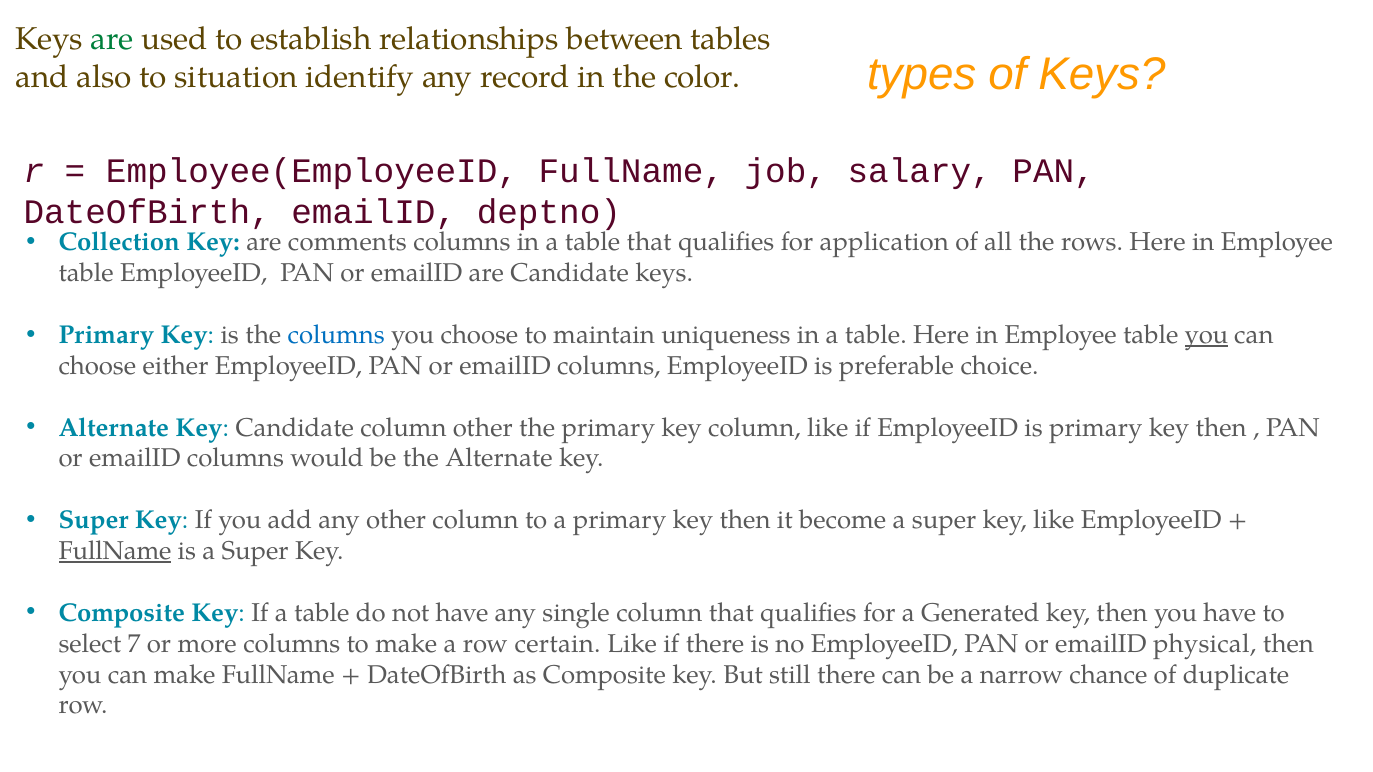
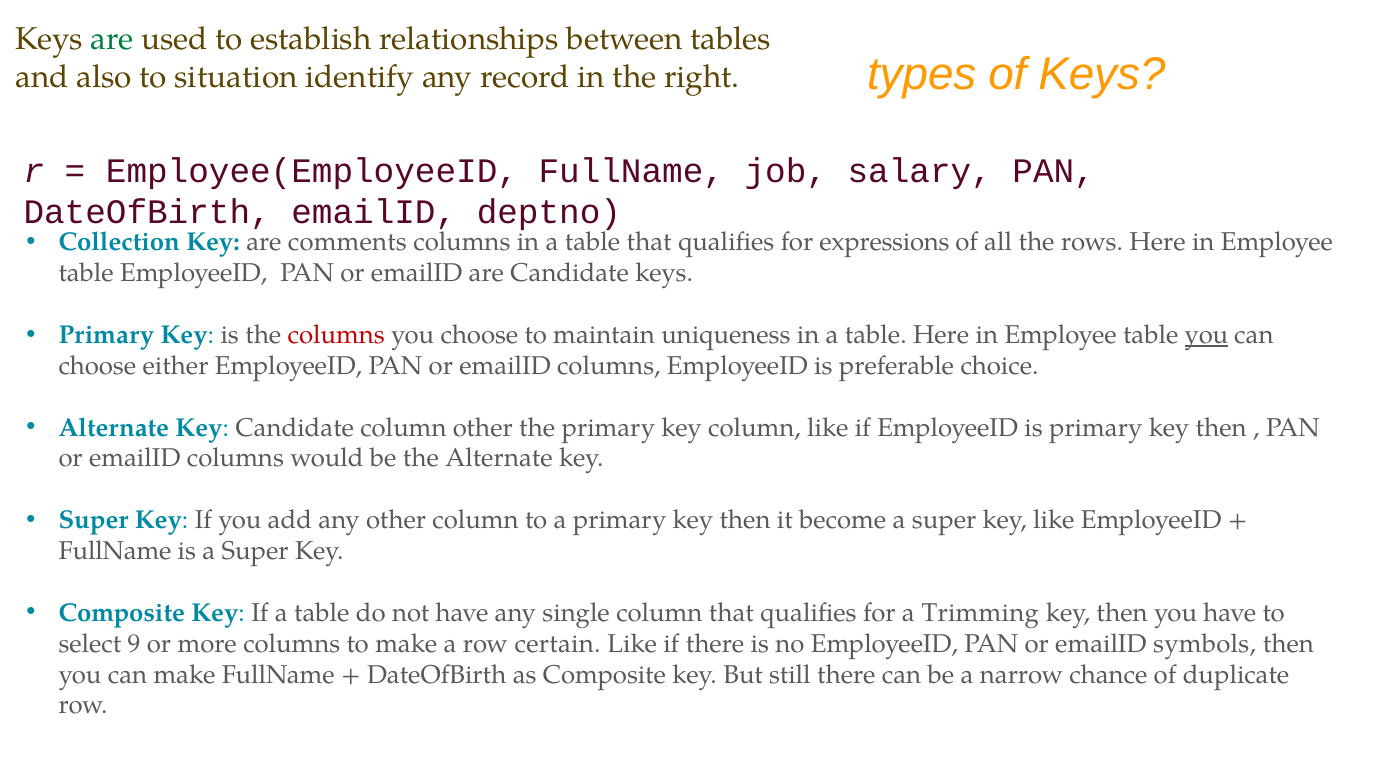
color: color -> right
application: application -> expressions
columns at (336, 335) colour: blue -> red
FullName at (115, 551) underline: present -> none
Generated: Generated -> Trimming
7: 7 -> 9
physical: physical -> symbols
